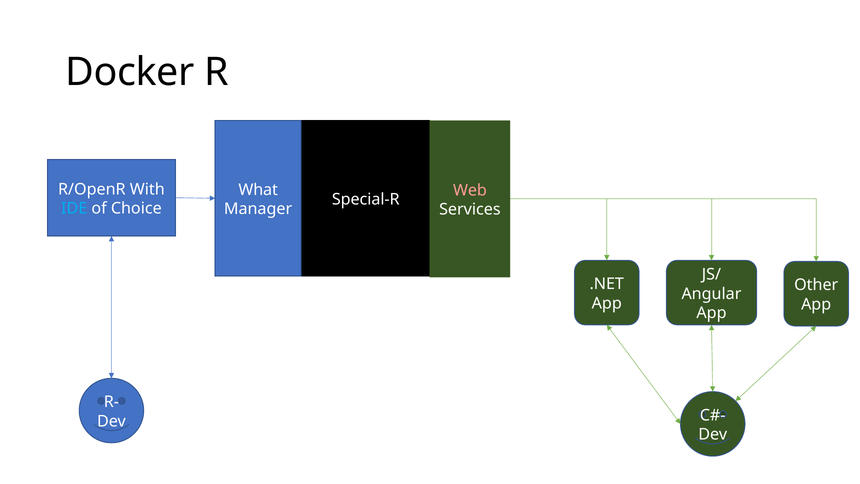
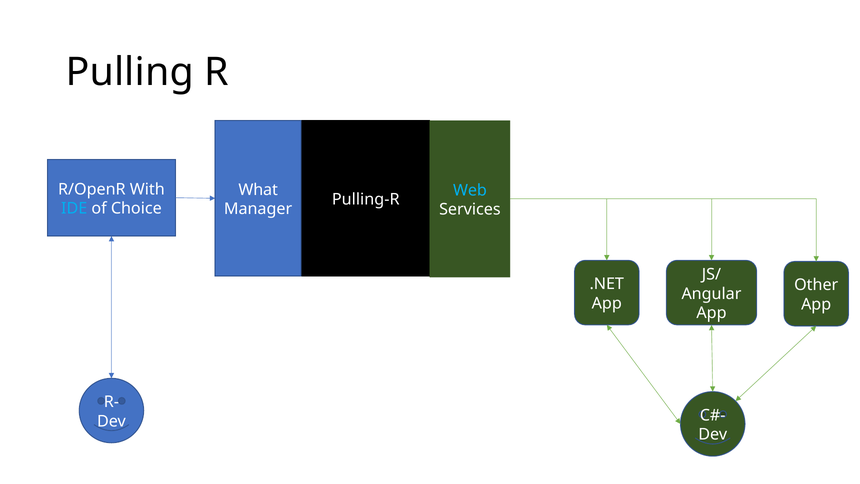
Docker: Docker -> Pulling
Web colour: pink -> light blue
Special-R: Special-R -> Pulling-R
